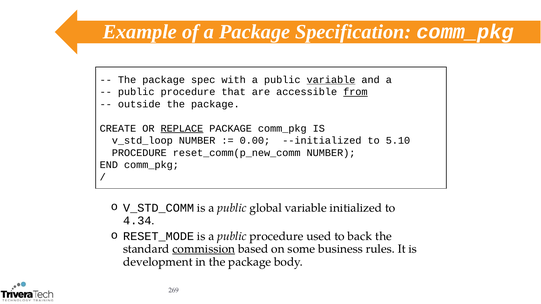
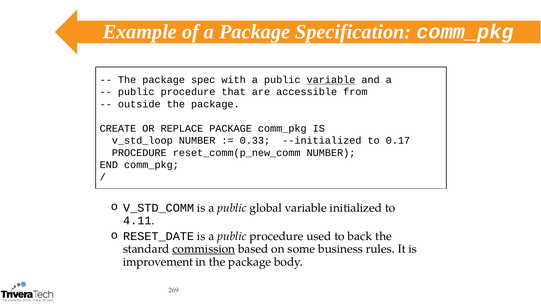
from underline: present -> none
REPLACE underline: present -> none
0.00: 0.00 -> 0.33
5.10: 5.10 -> 0.17
4.34: 4.34 -> 4.11
RESET_MODE: RESET_MODE -> RESET_DATE
development: development -> improvement
